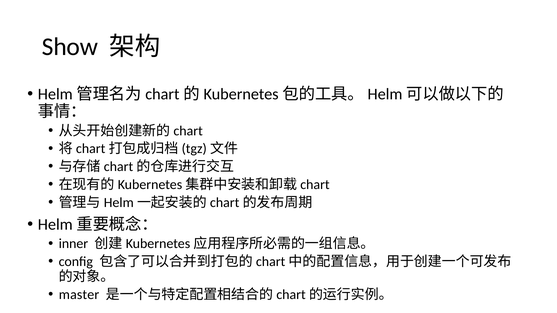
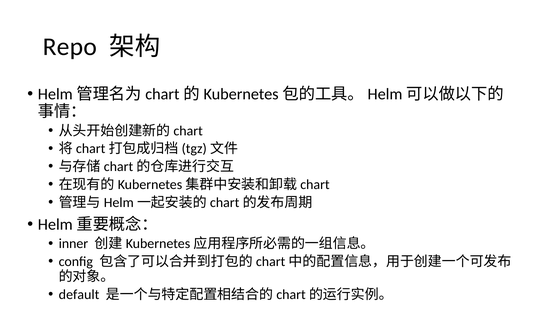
Show: Show -> Repo
master: master -> default
